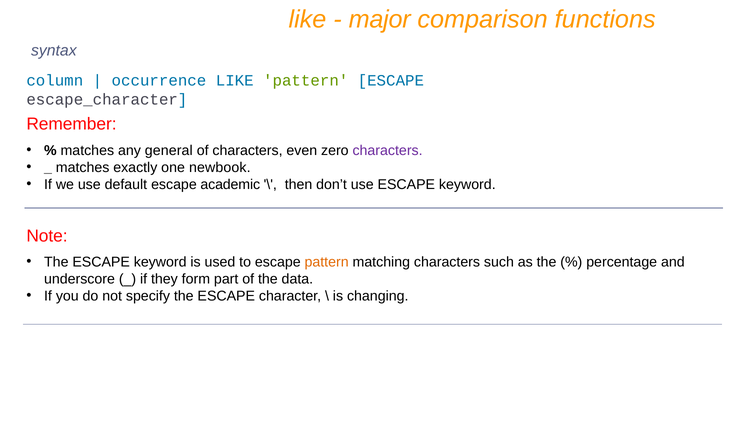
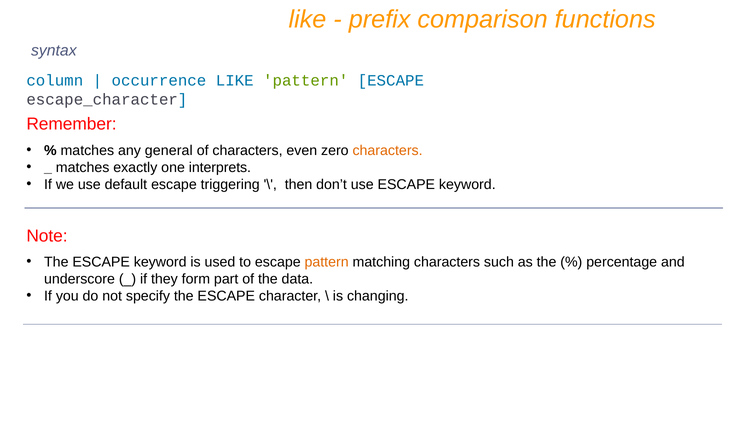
major: major -> prefix
characters at (388, 151) colour: purple -> orange
newbook: newbook -> interprets
academic: academic -> triggering
